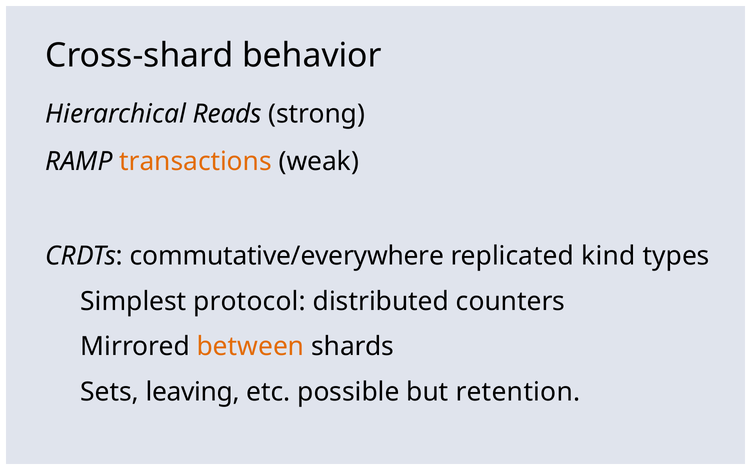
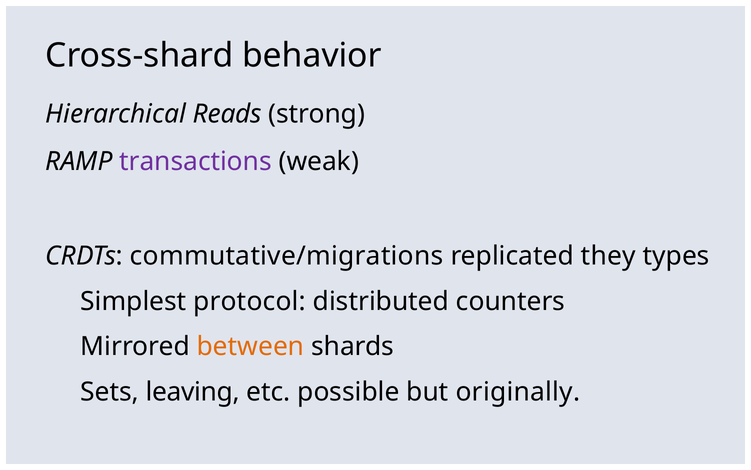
transactions colour: orange -> purple
commutative/everywhere: commutative/everywhere -> commutative/migrations
kind: kind -> they
retention: retention -> originally
